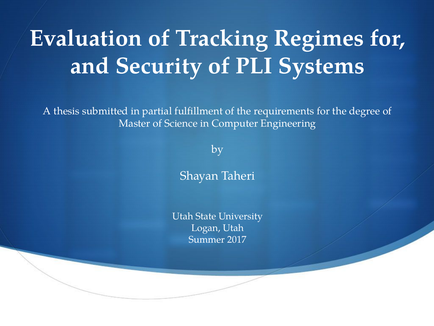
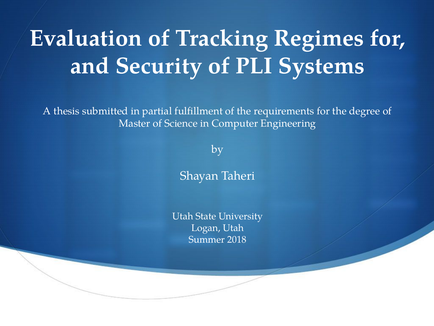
2017: 2017 -> 2018
